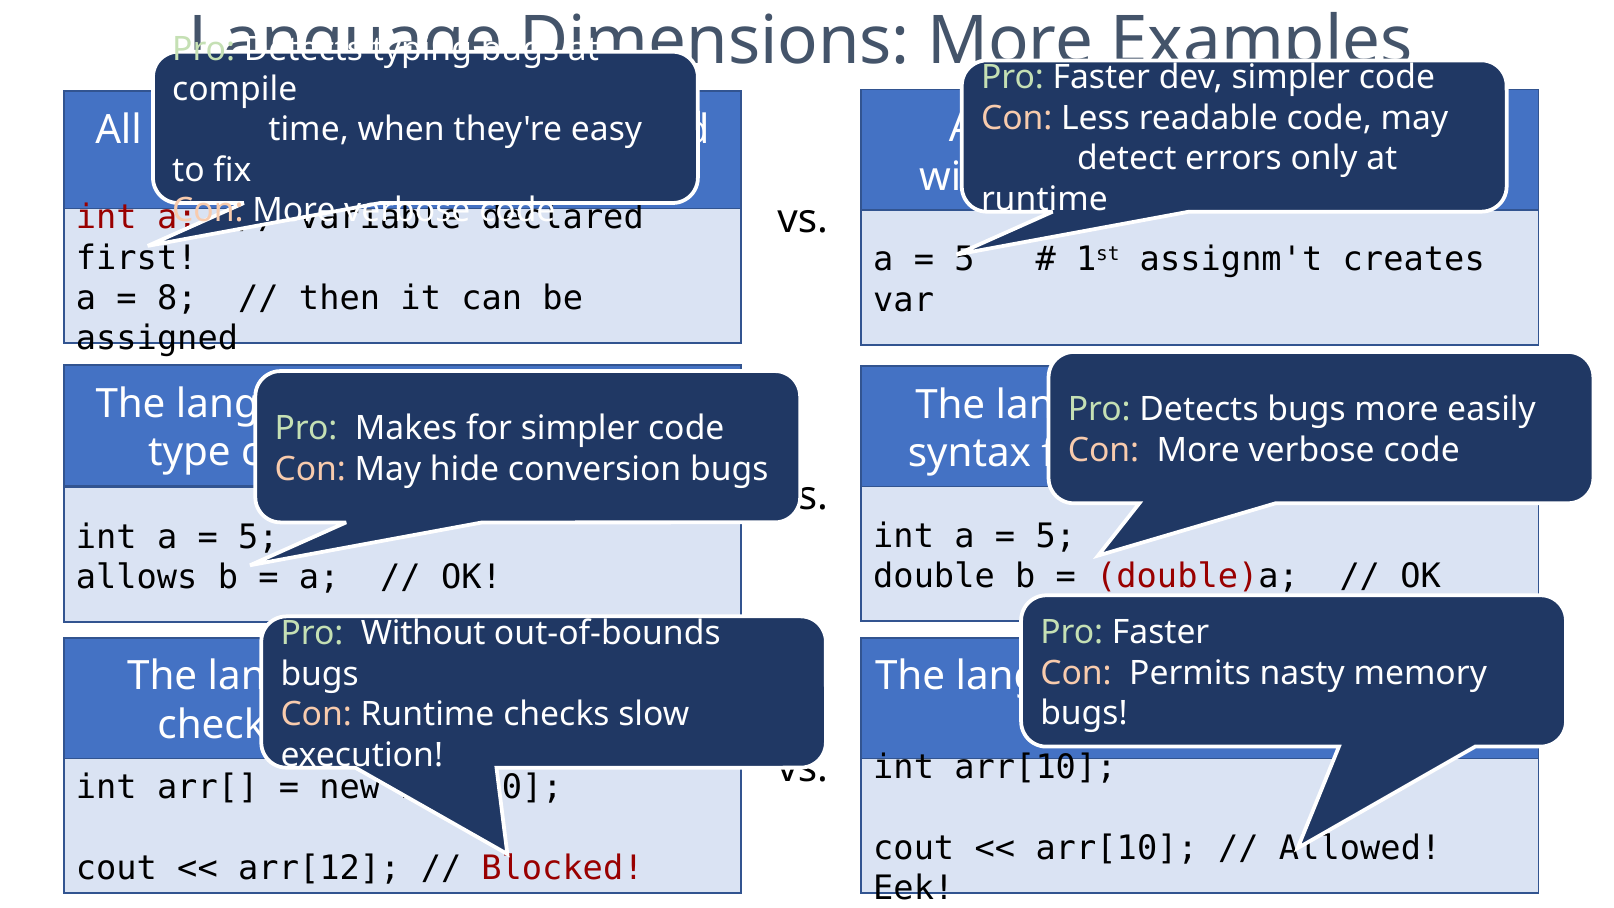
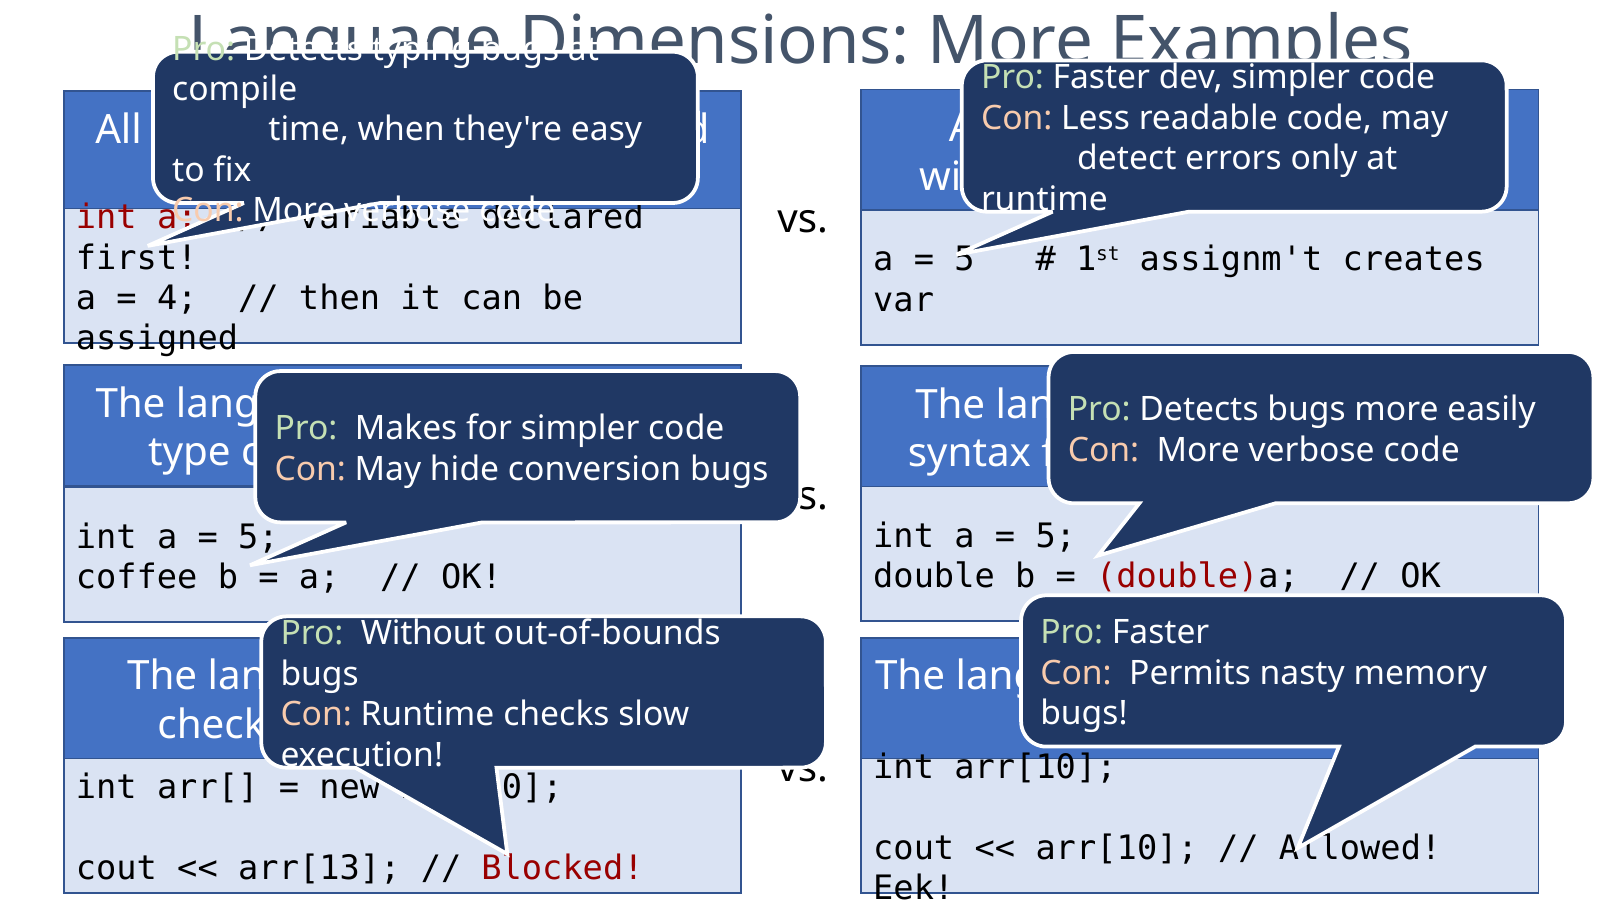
8: 8 -> 4
allows at (137, 577): allows -> coffee
arr[12: arr[12 -> arr[13
